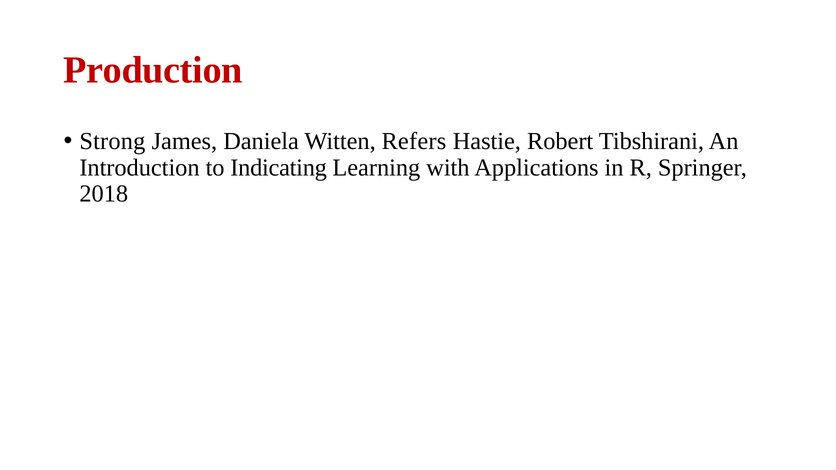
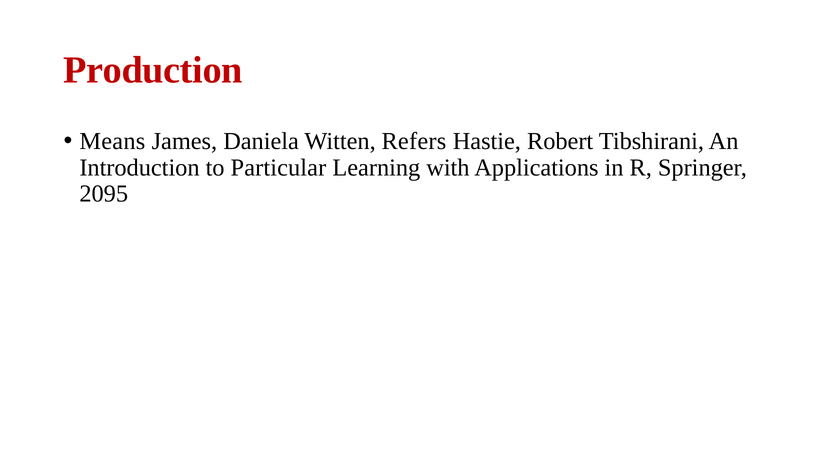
Strong: Strong -> Means
Indicating: Indicating -> Particular
2018: 2018 -> 2095
